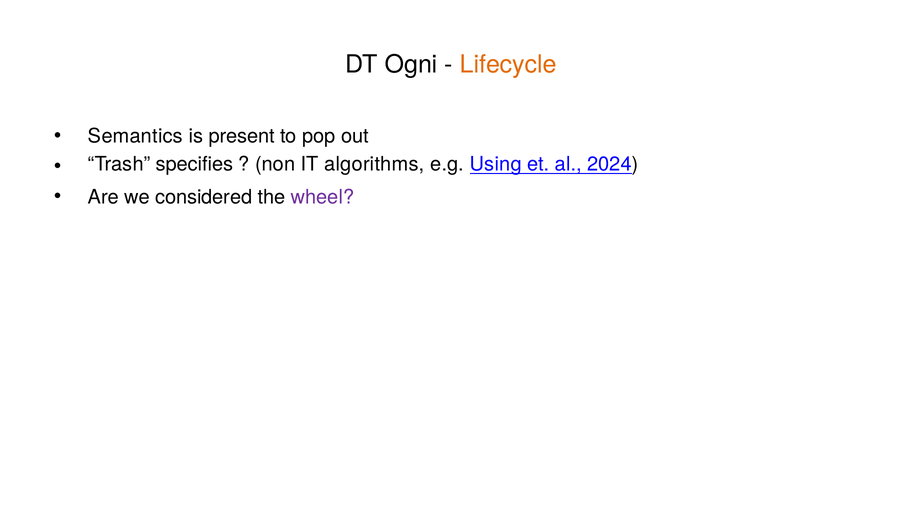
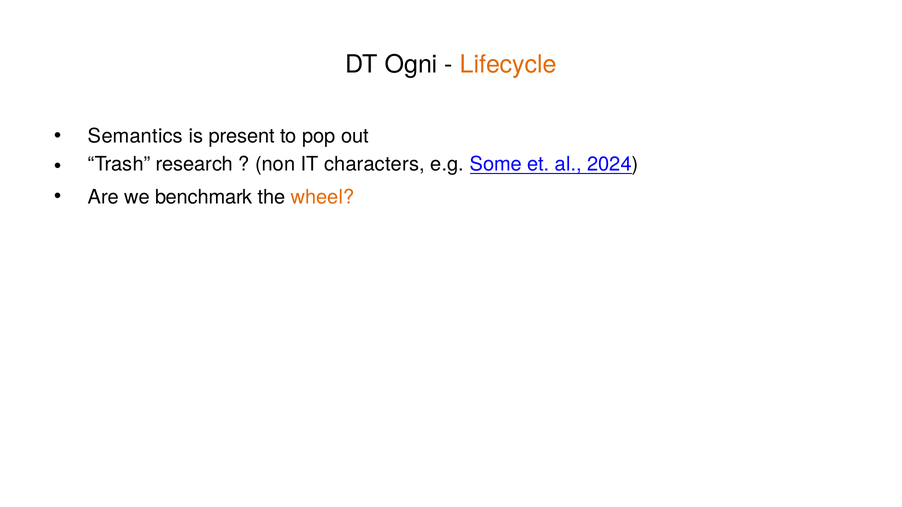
specifies: specifies -> research
algorithms: algorithms -> characters
Using: Using -> Some
considered: considered -> benchmark
wheel colour: purple -> orange
